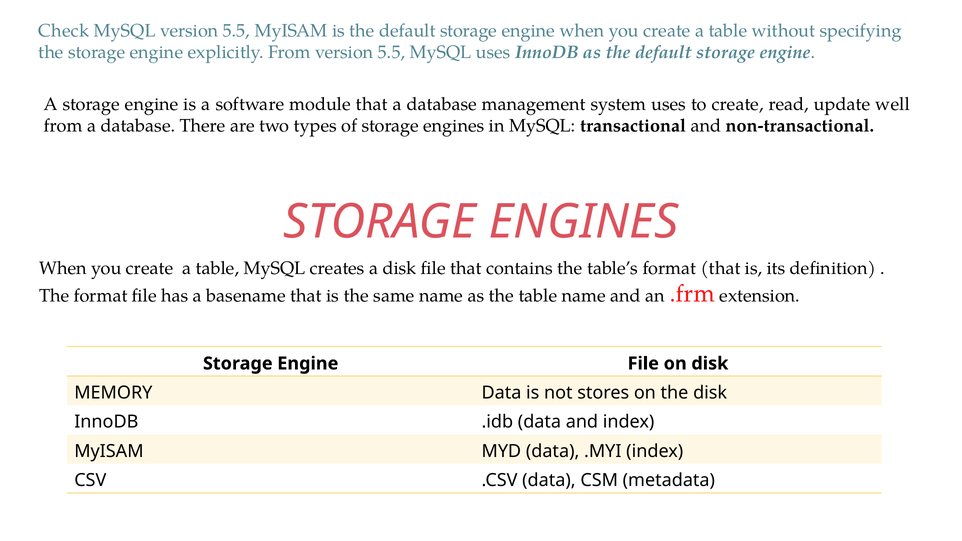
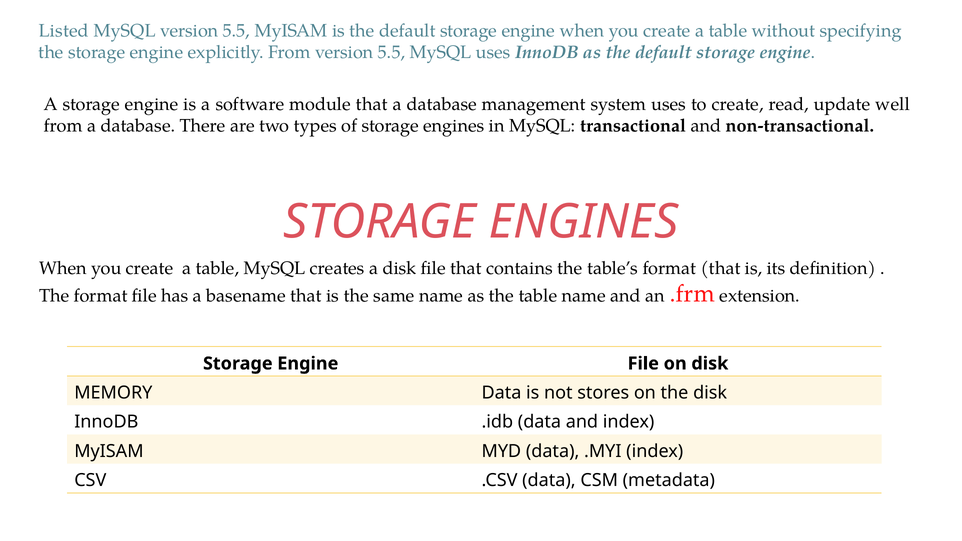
Check: Check -> Listed
